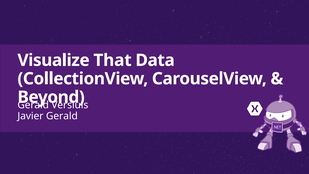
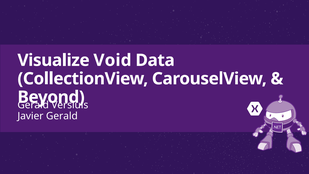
That: That -> Void
